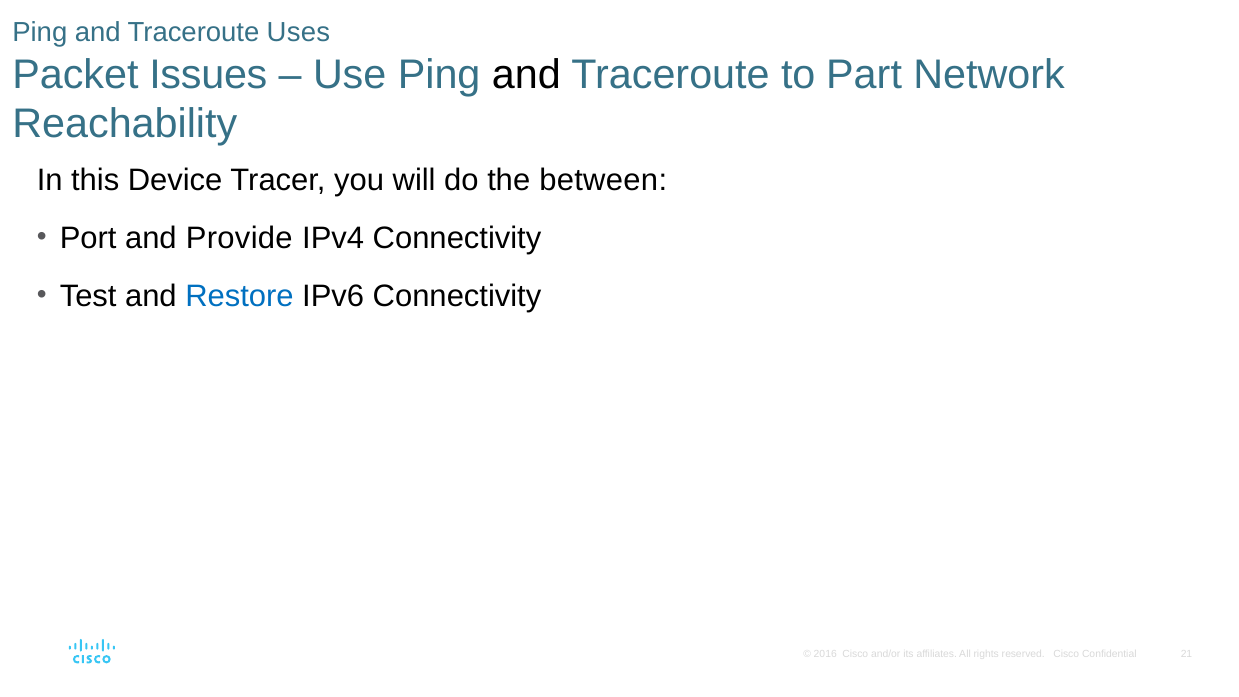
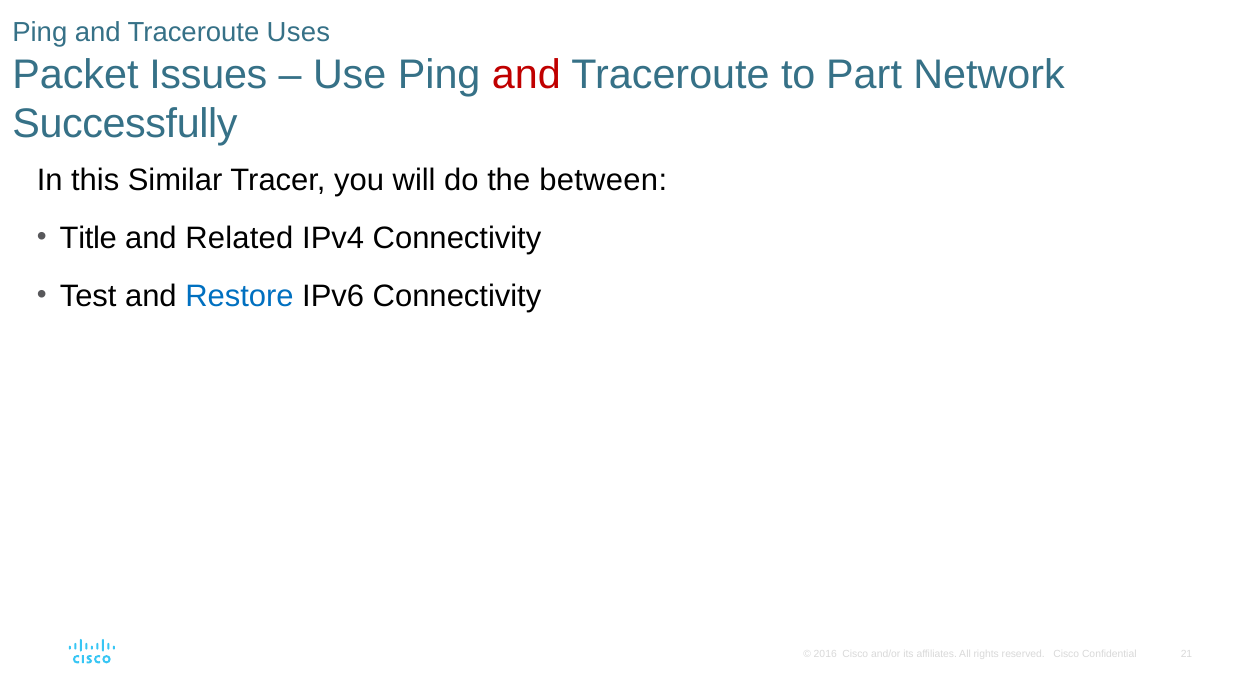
and at (526, 75) colour: black -> red
Reachability: Reachability -> Successfully
Device: Device -> Similar
Port: Port -> Title
Provide: Provide -> Related
